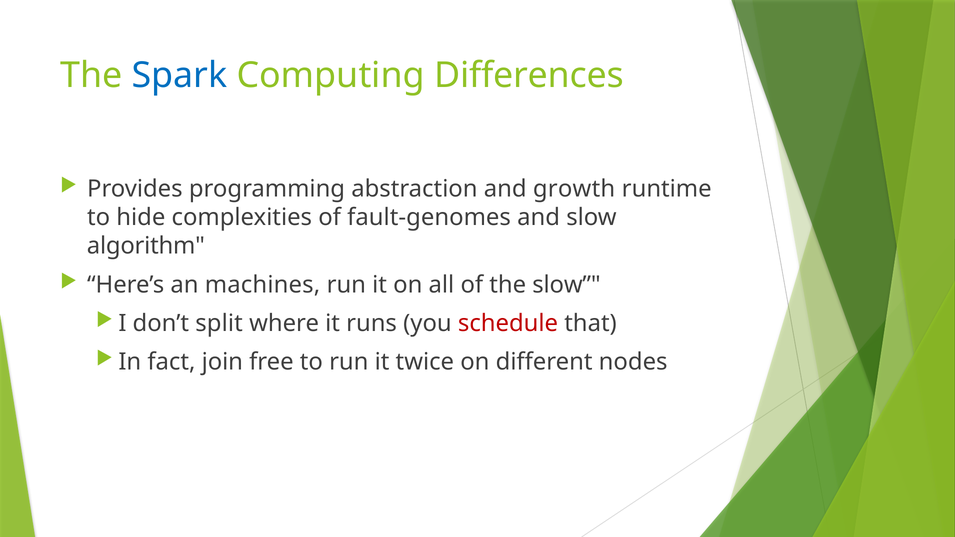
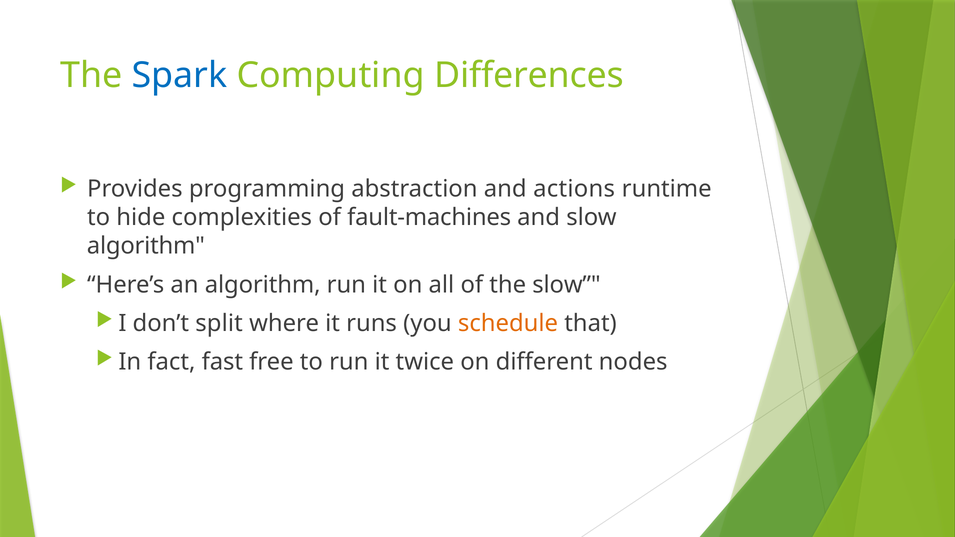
growth: growth -> actions
fault-genomes: fault-genomes -> fault-machines
an machines: machines -> algorithm
schedule colour: red -> orange
join: join -> fast
